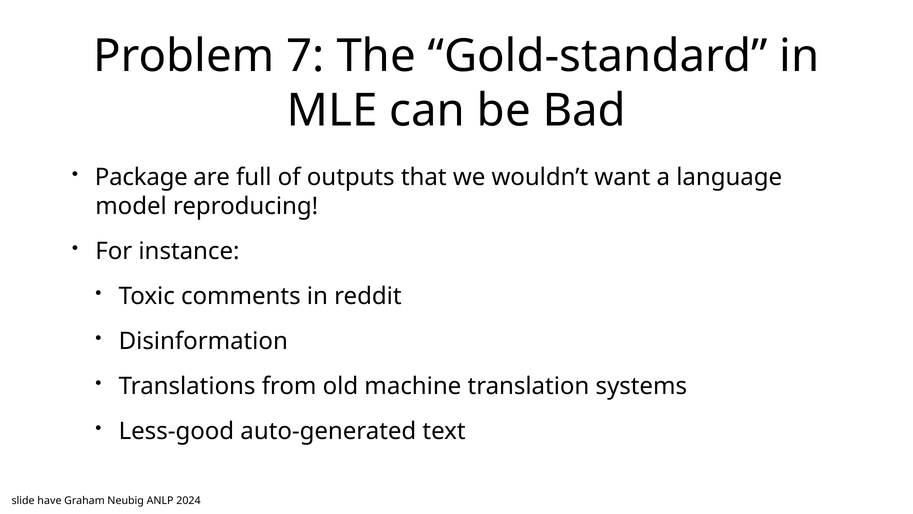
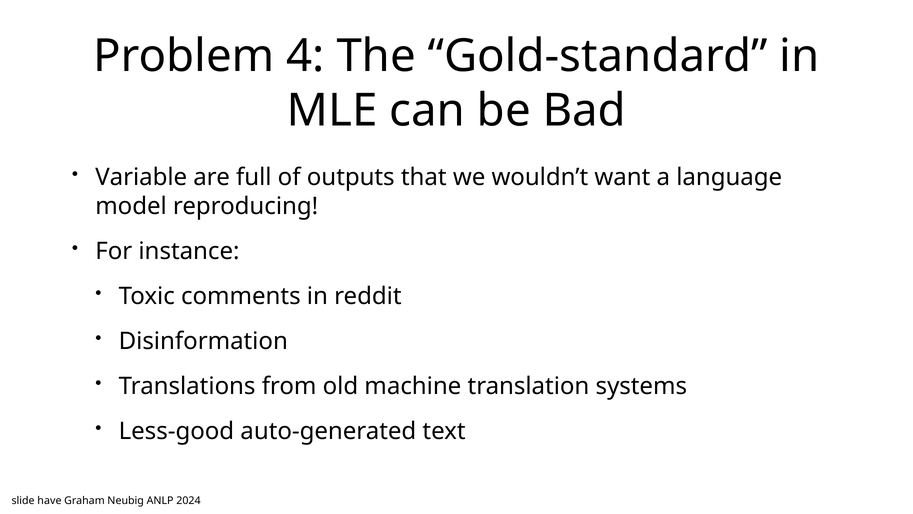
7: 7 -> 4
Package: Package -> Variable
